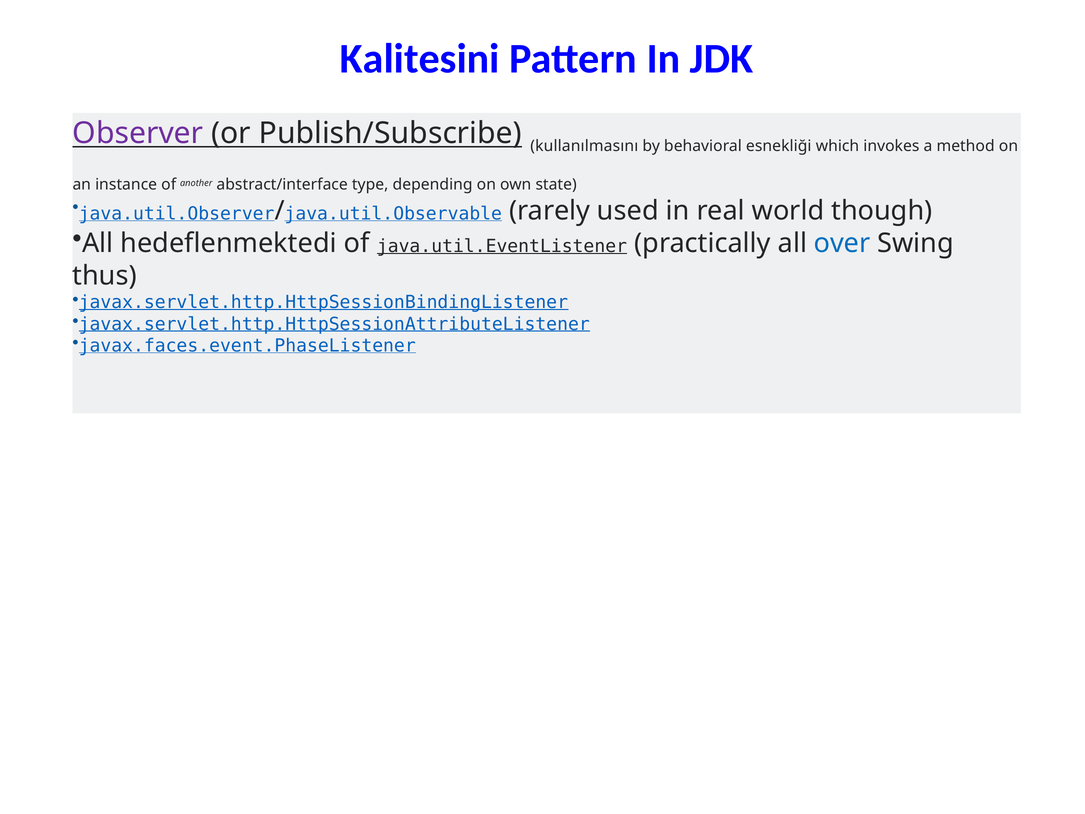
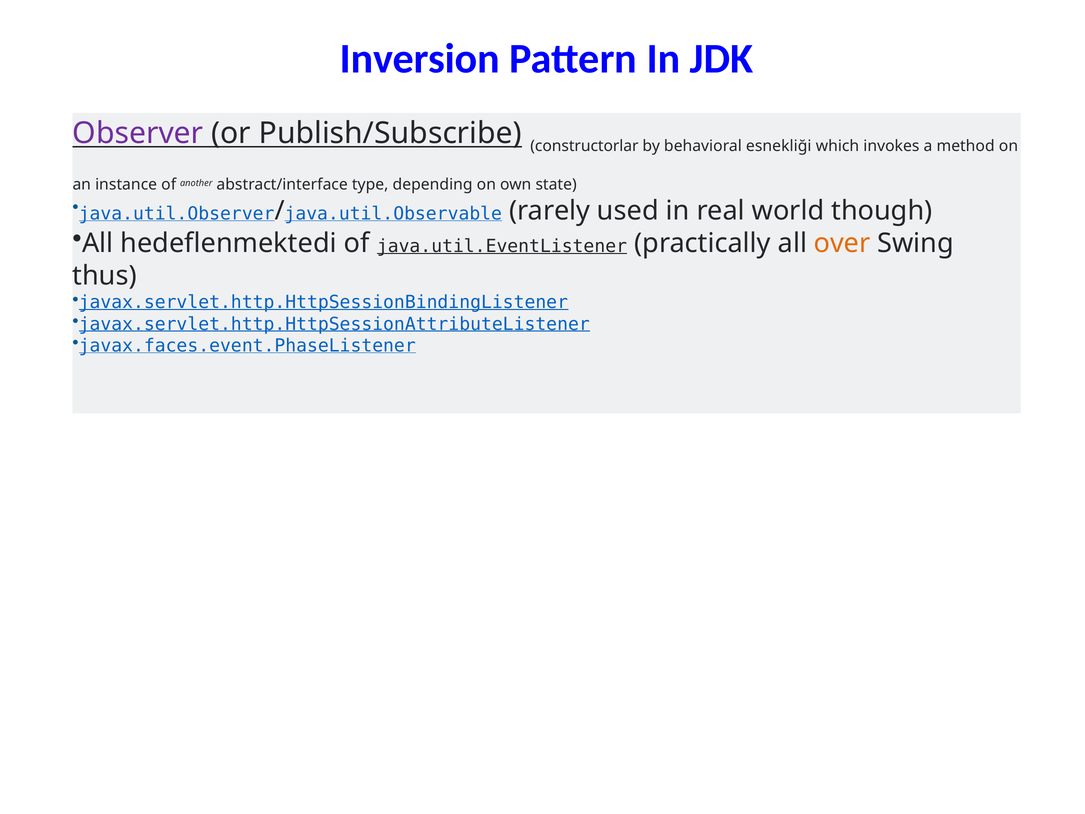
Kalitesini: Kalitesini -> Inversion
kullanılmasını: kullanılmasını -> constructorlar
over colour: blue -> orange
